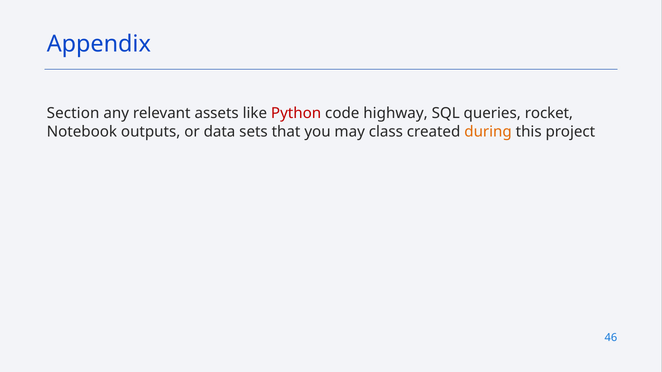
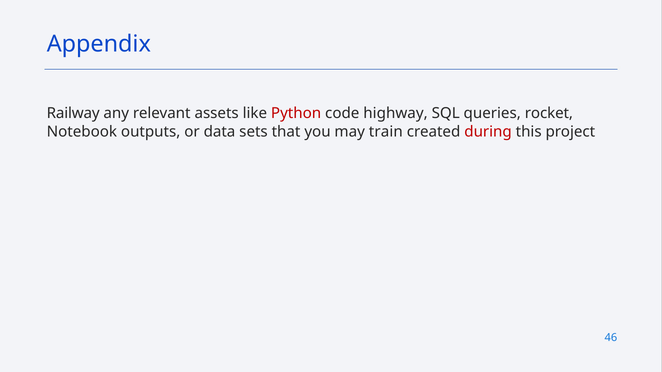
Section: Section -> Railway
class: class -> train
during colour: orange -> red
